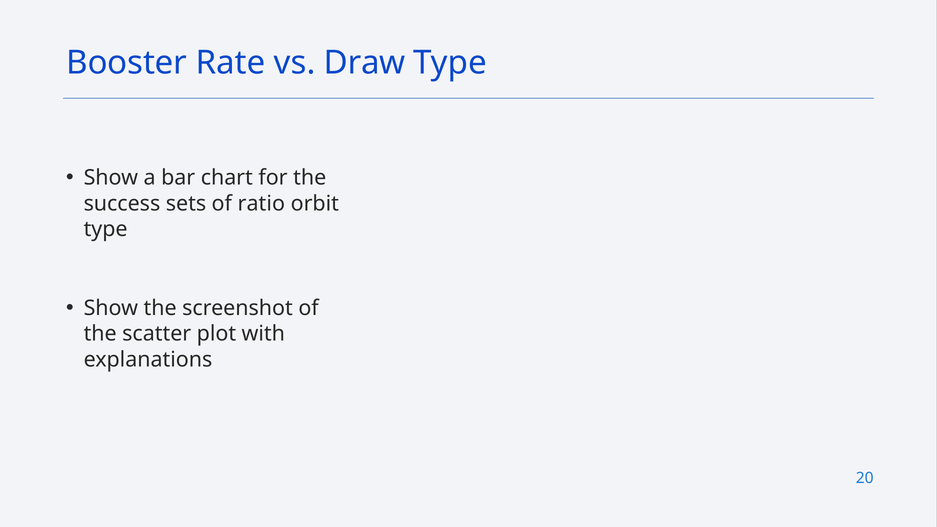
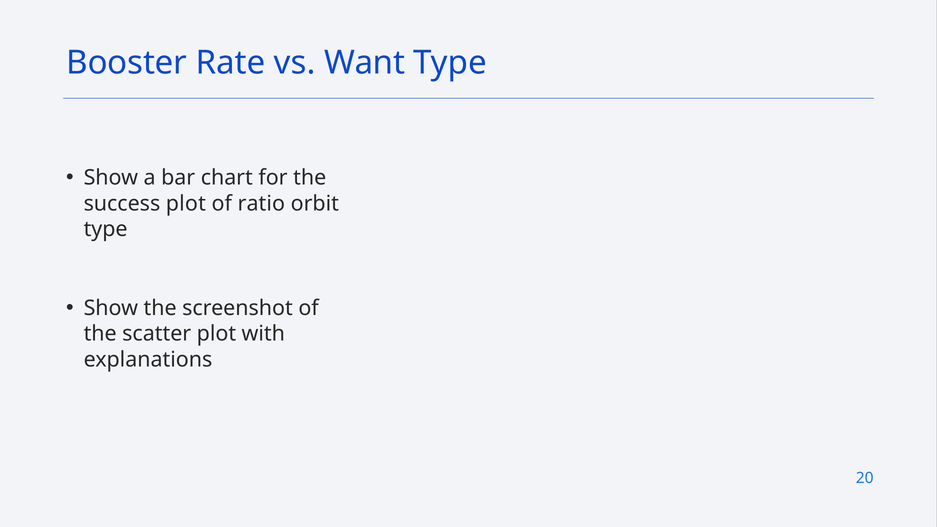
Draw: Draw -> Want
success sets: sets -> plot
